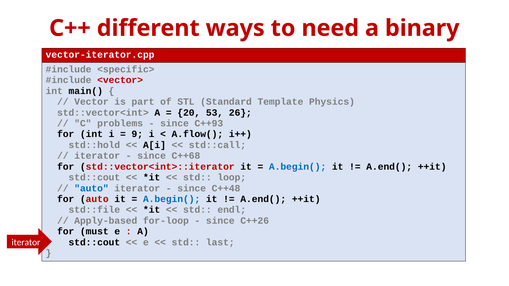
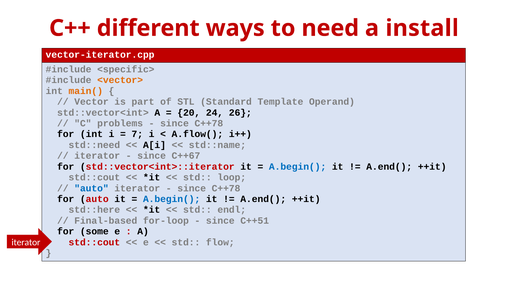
binary: binary -> install
<vector> colour: red -> orange
main( colour: black -> orange
Physics: Physics -> Operand
53: 53 -> 24
C++93 at (209, 123): C++93 -> C++78
9: 9 -> 7
std::hold: std::hold -> std::need
std::call: std::call -> std::name
C++68: C++68 -> C++67
C++48 at (226, 188): C++48 -> C++78
std::file: std::file -> std::here
Apply-based: Apply-based -> Final-based
C++26: C++26 -> C++51
must: must -> some
std::cout at (94, 243) colour: black -> red
last: last -> flow
